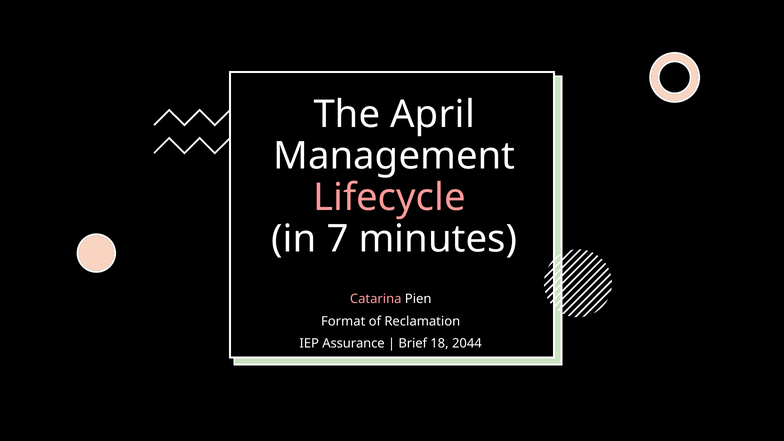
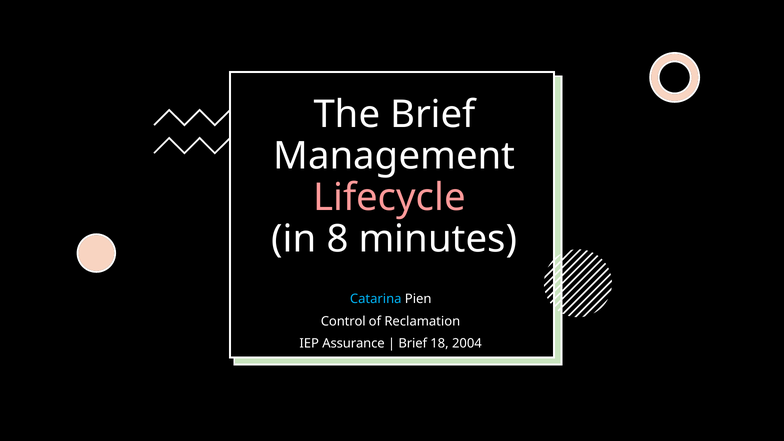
The April: April -> Brief
7: 7 -> 8
Catarina colour: pink -> light blue
Format: Format -> Control
2044: 2044 -> 2004
